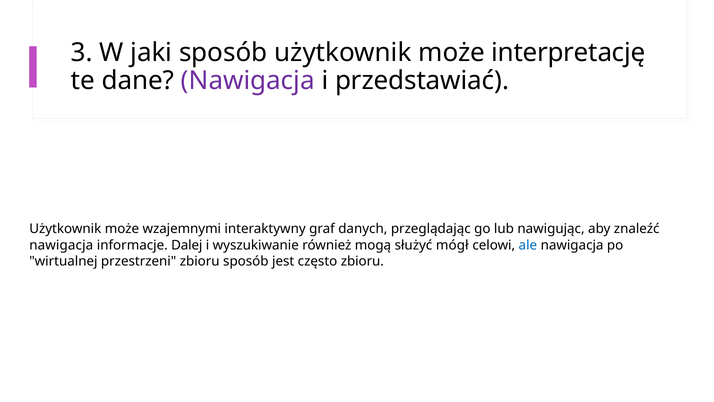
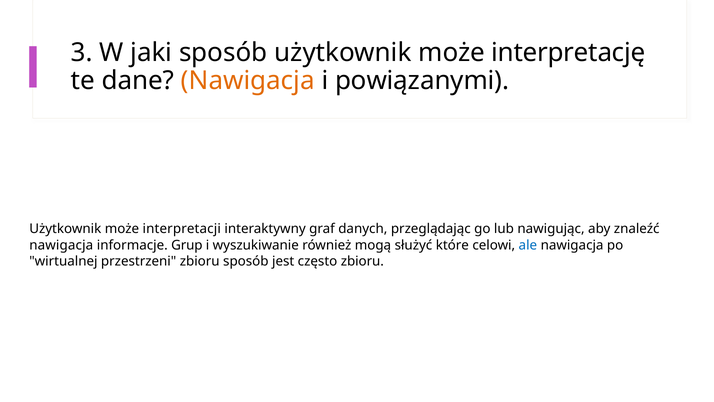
Nawigacja at (248, 81) colour: purple -> orange
przedstawiać: przedstawiać -> powiązanymi
wzajemnymi: wzajemnymi -> interpretacji
Dalej: Dalej -> Grup
mógł: mógł -> które
